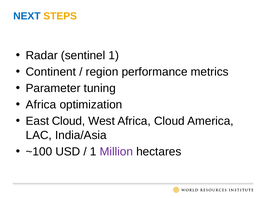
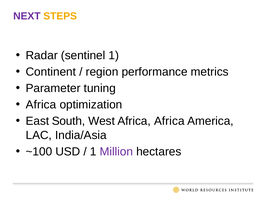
NEXT colour: blue -> purple
East Cloud: Cloud -> South
Africa Cloud: Cloud -> Africa
